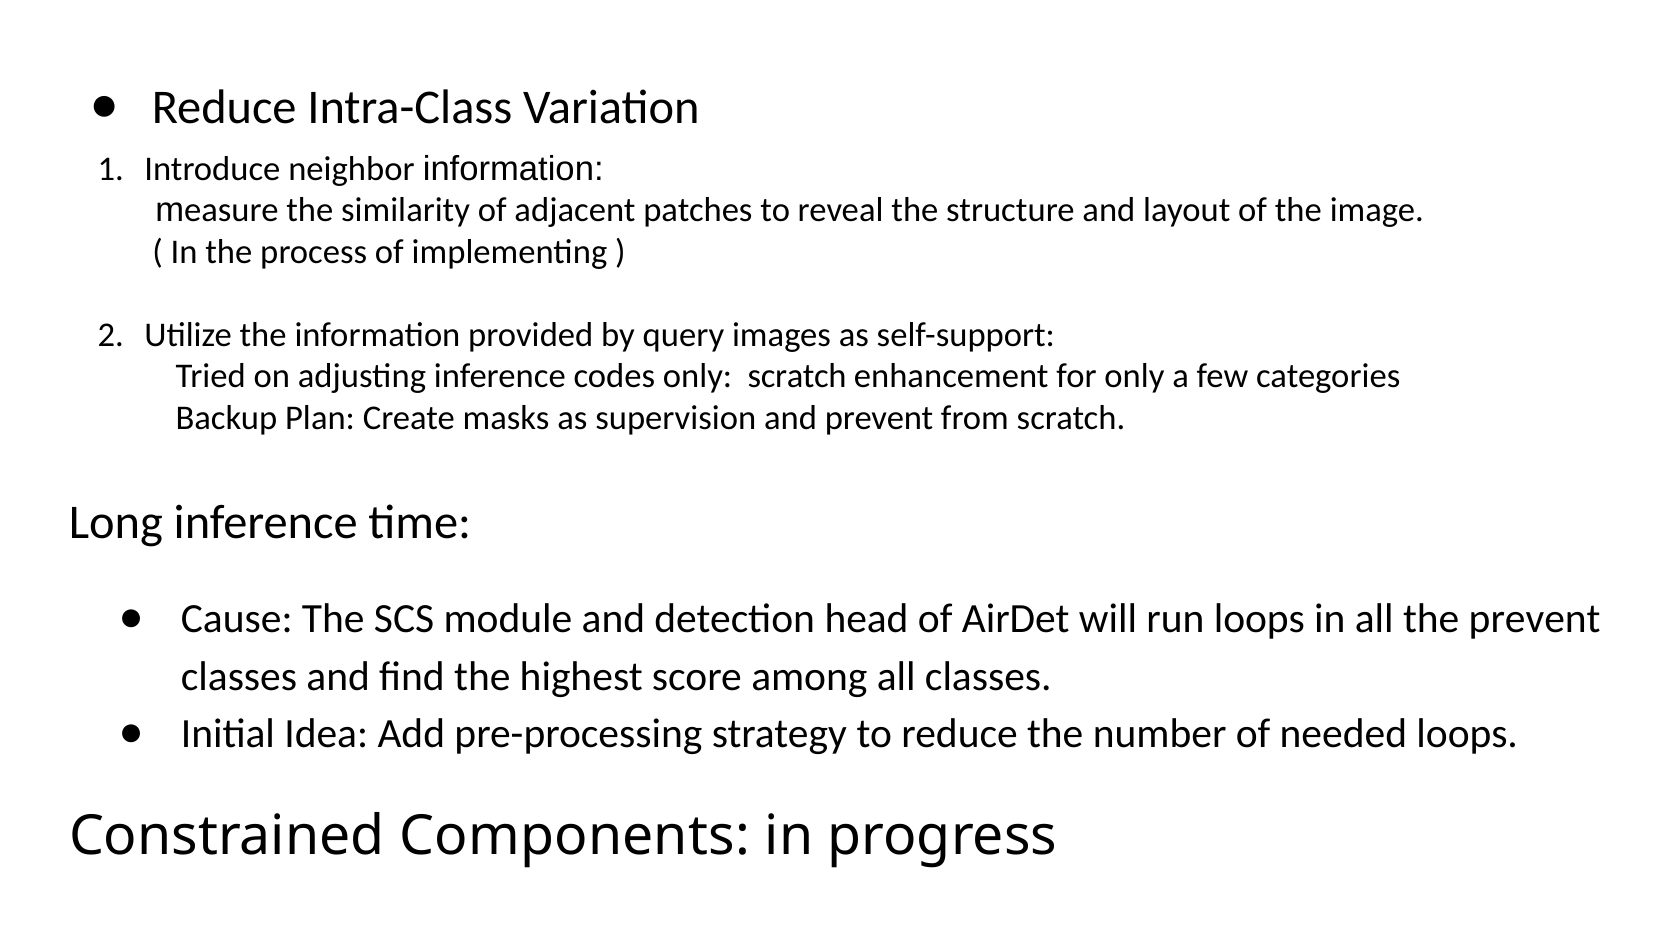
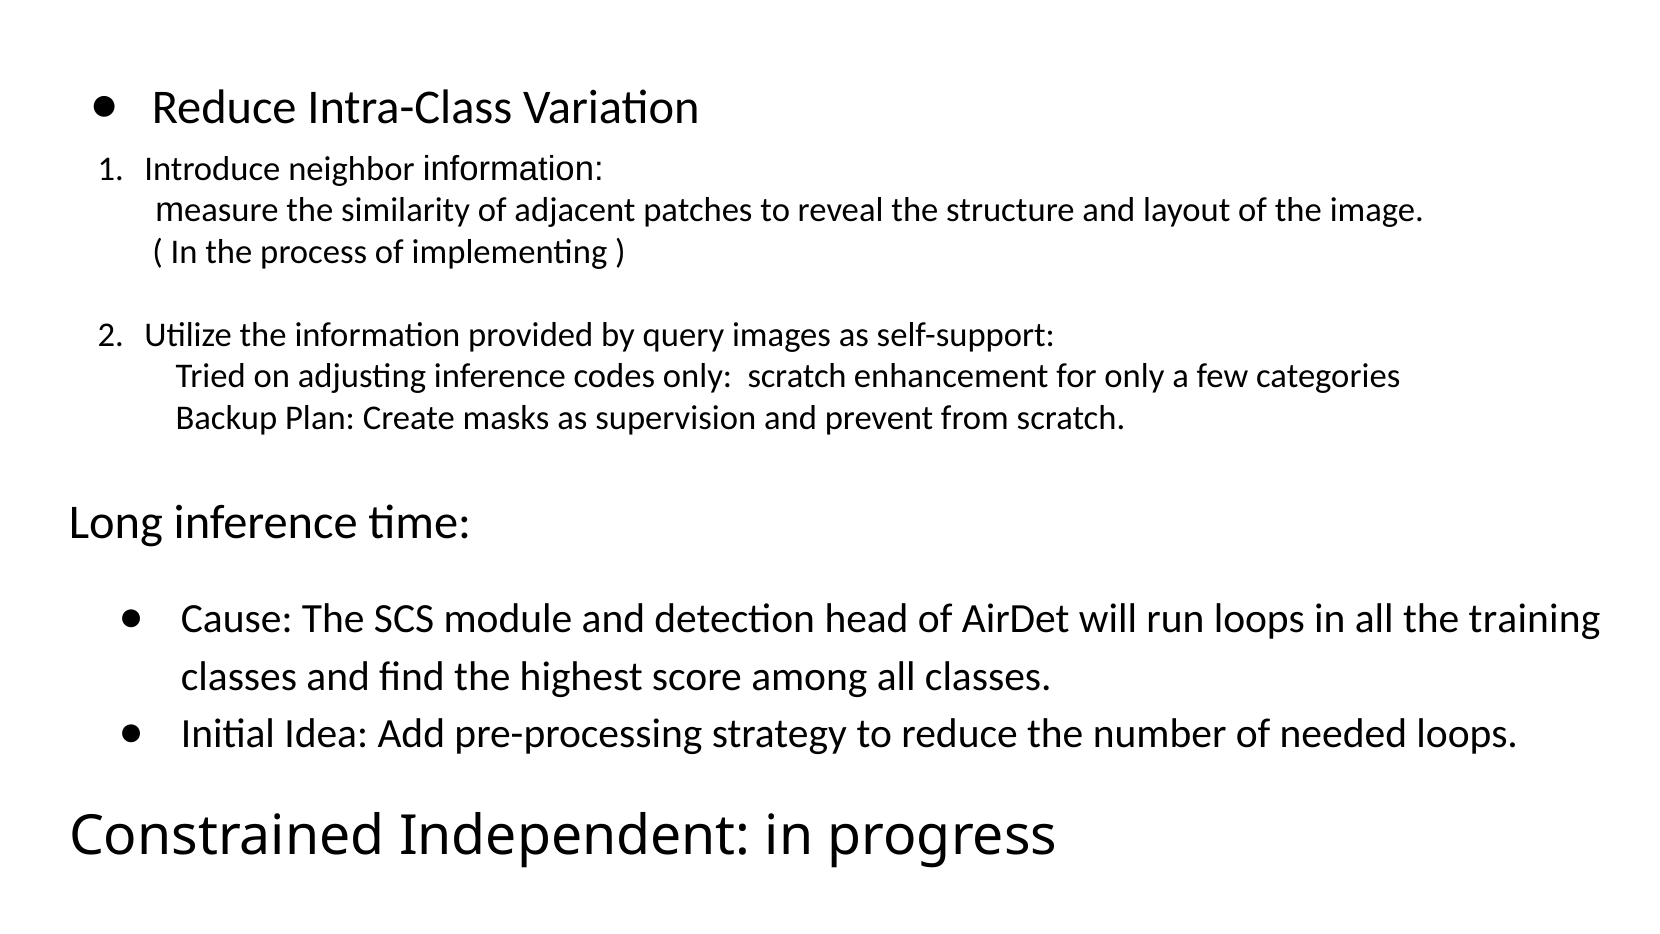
the prevent: prevent -> training
Components: Components -> Independent
